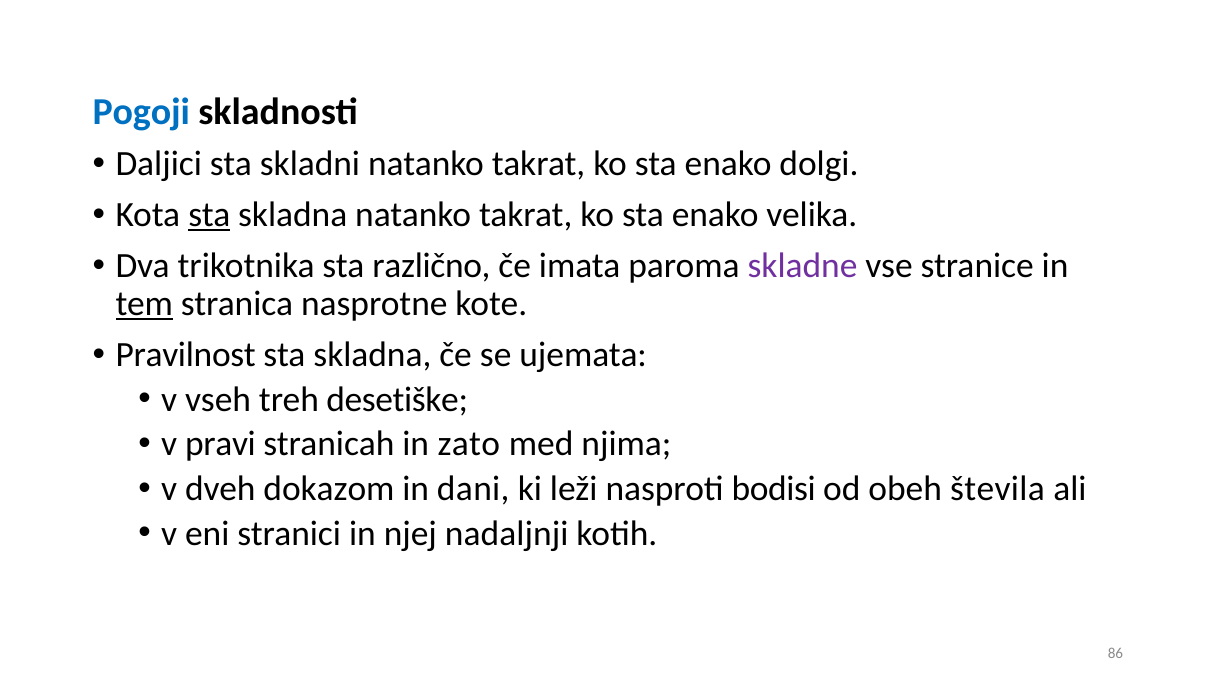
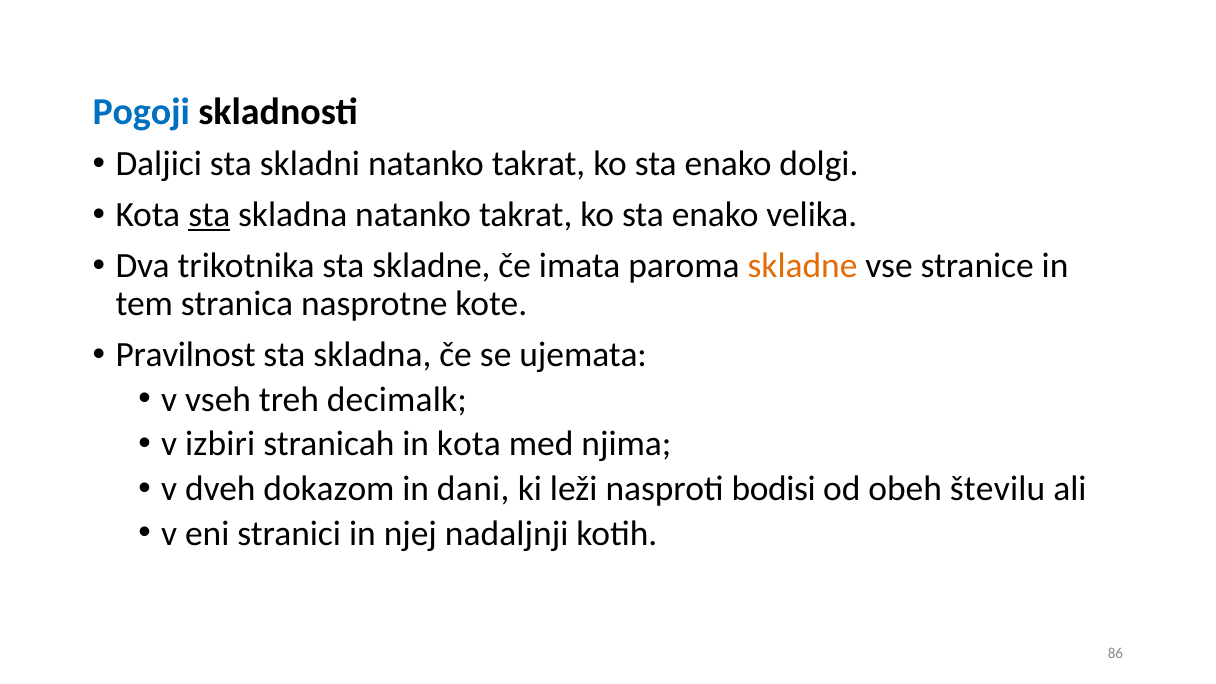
sta različno: različno -> skladne
skladne at (803, 266) colour: purple -> orange
tem underline: present -> none
desetiške: desetiške -> decimalk
pravi: pravi -> izbiri
in zato: zato -> kota
števila: števila -> številu
